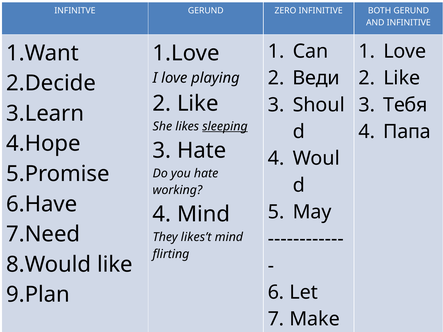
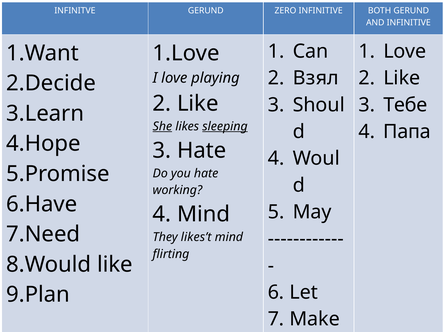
Веди: Веди -> Взял
Тебя: Тебя -> Тебе
She underline: none -> present
